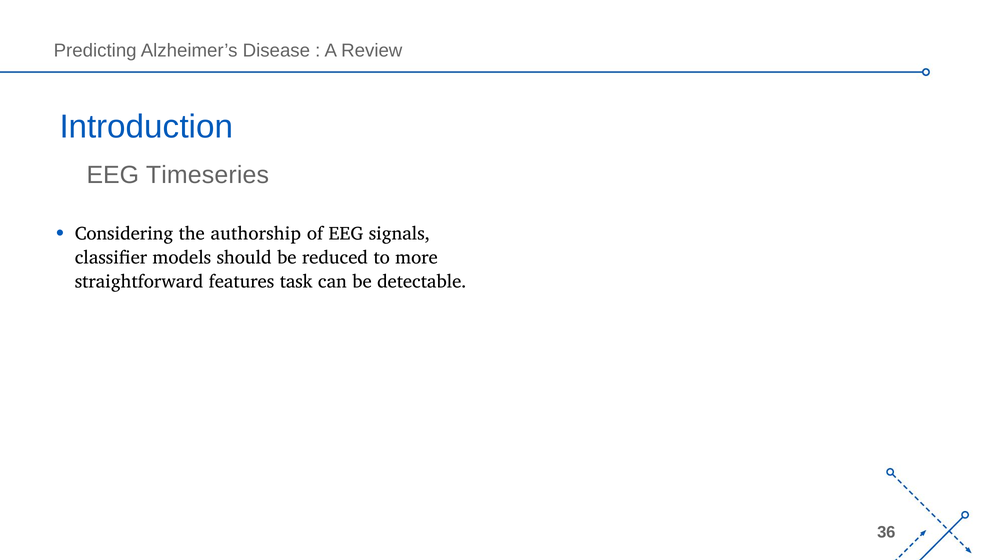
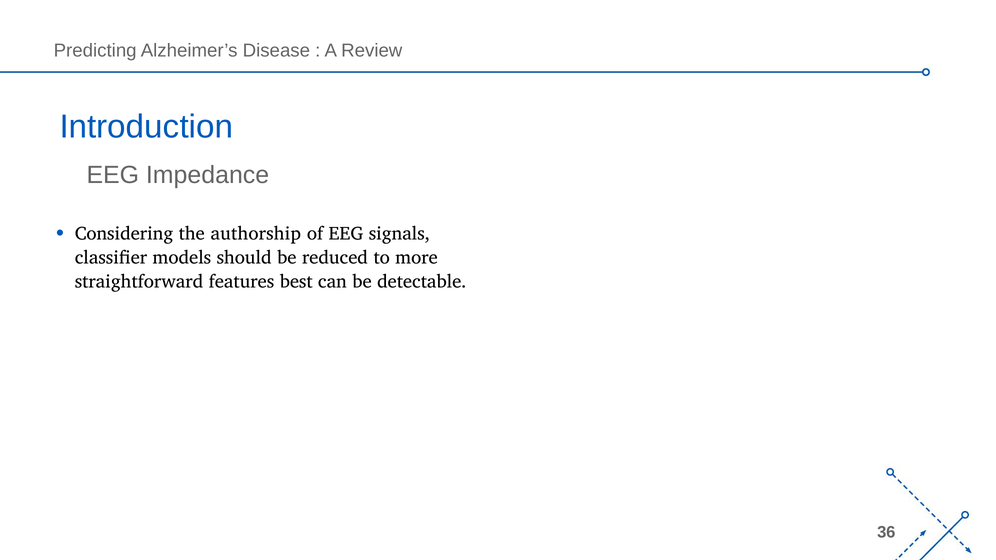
Timeseries: Timeseries -> Impedance
task: task -> best
